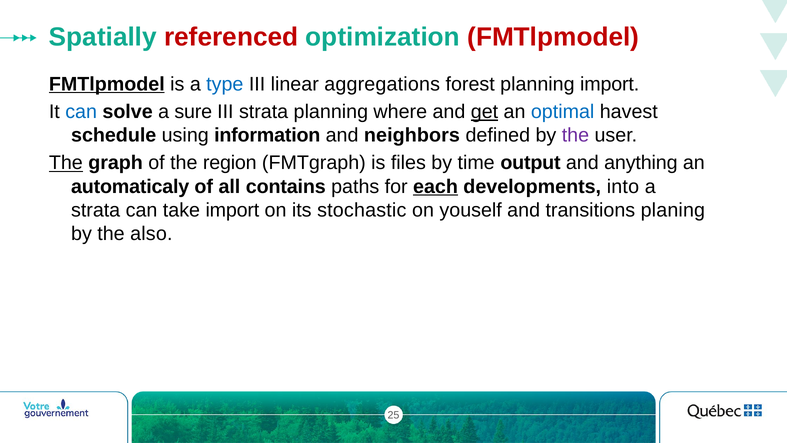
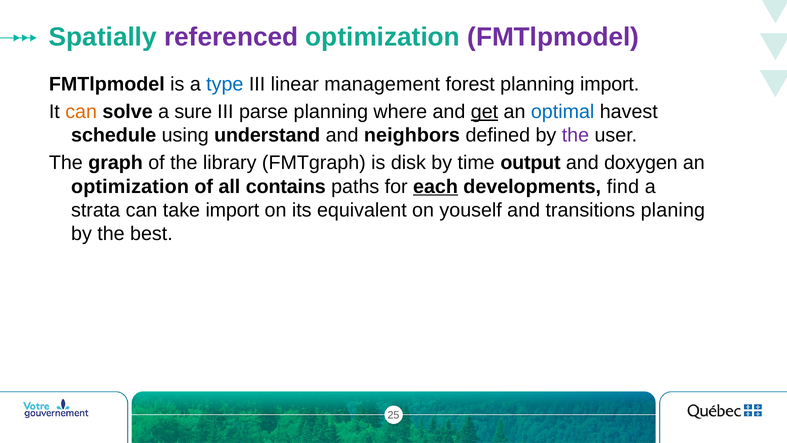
referenced colour: red -> purple
FMTlpmodel at (553, 37) colour: red -> purple
FMTlpmodel at (107, 84) underline: present -> none
aggregations: aggregations -> management
can at (81, 112) colour: blue -> orange
III strata: strata -> parse
information: information -> understand
The at (66, 163) underline: present -> none
region: region -> library
files: files -> disk
anything: anything -> doxygen
automaticaly at (130, 186): automaticaly -> optimization
into: into -> find
stochastic: stochastic -> equivalent
also: also -> best
